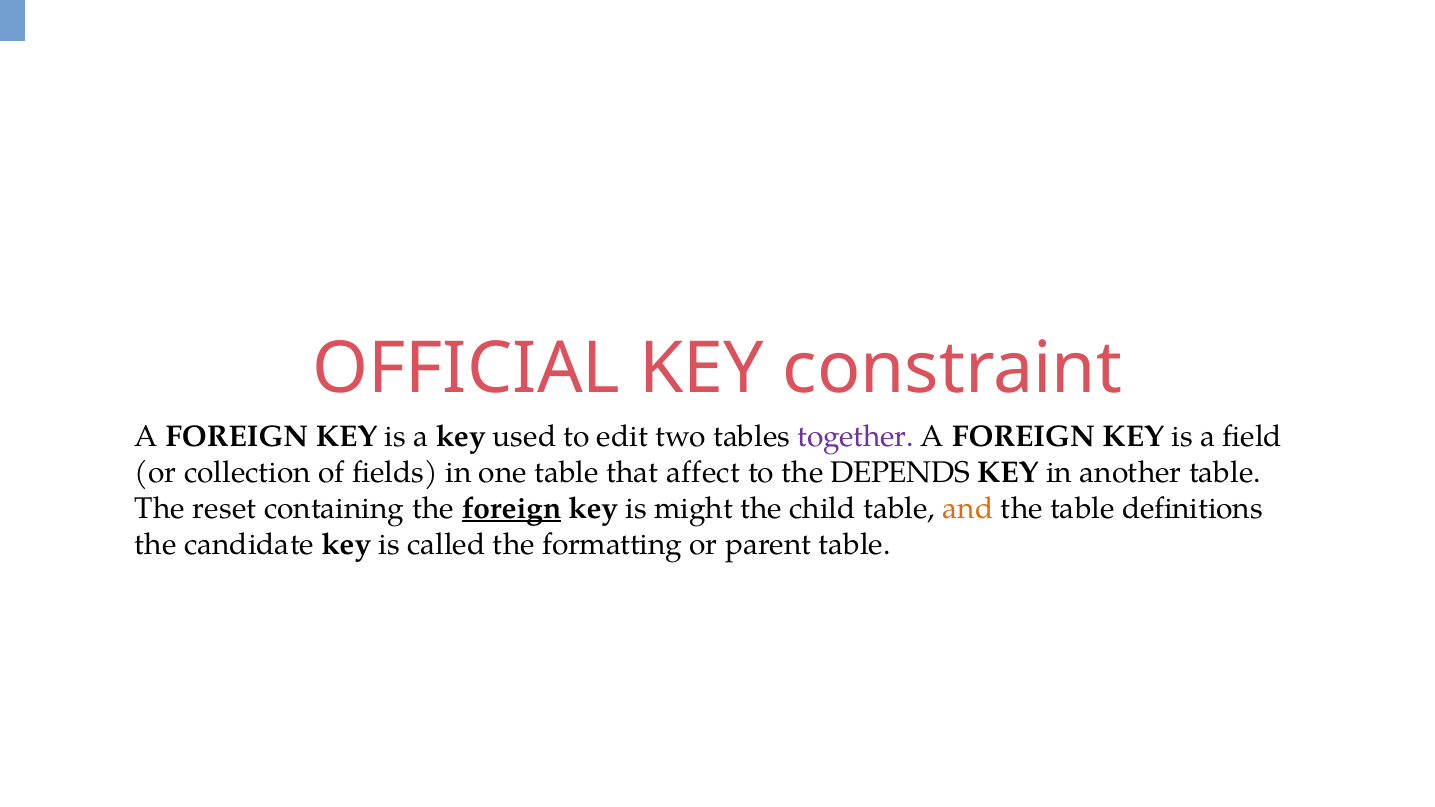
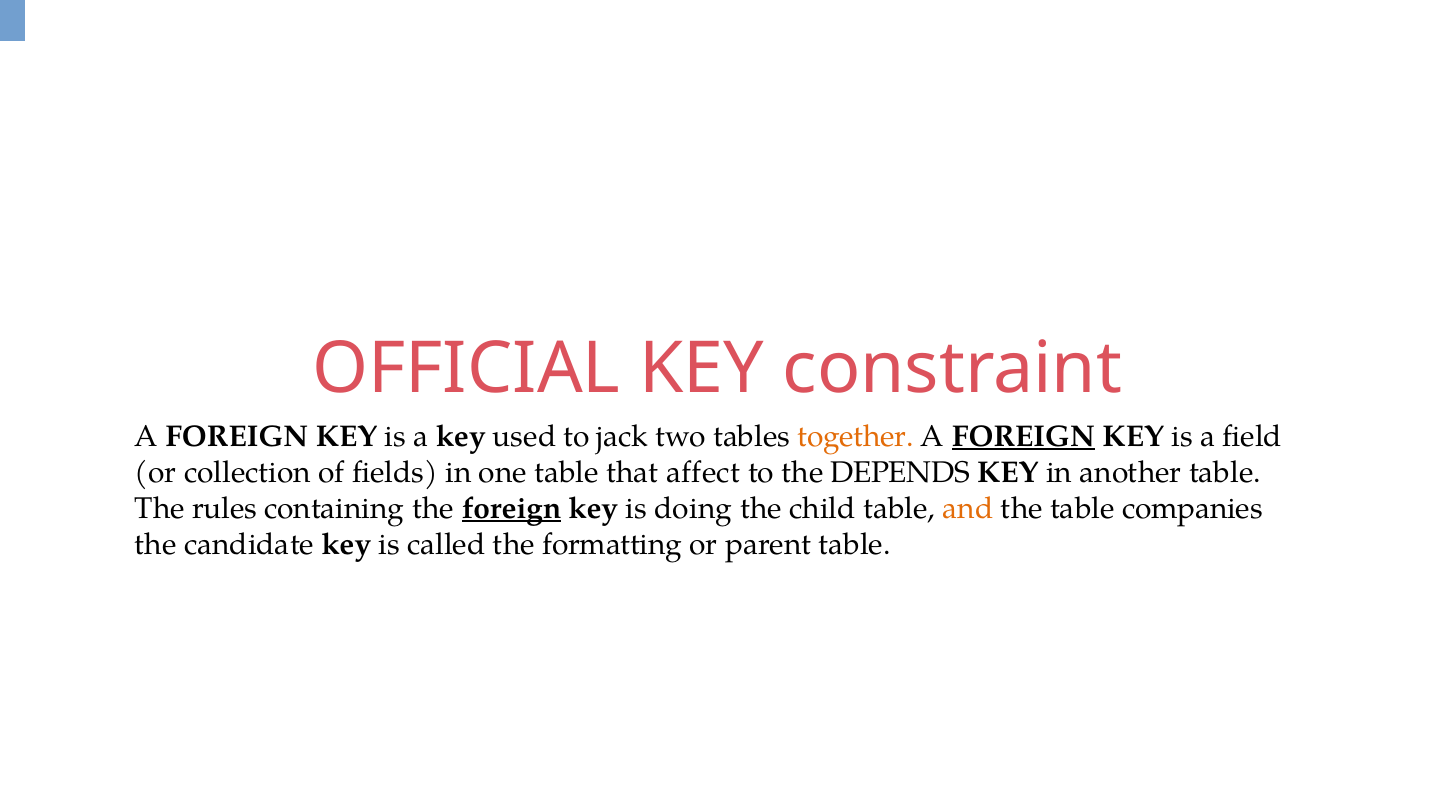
edit: edit -> jack
together colour: purple -> orange
FOREIGN at (1024, 437) underline: none -> present
reset: reset -> rules
might: might -> doing
definitions: definitions -> companies
